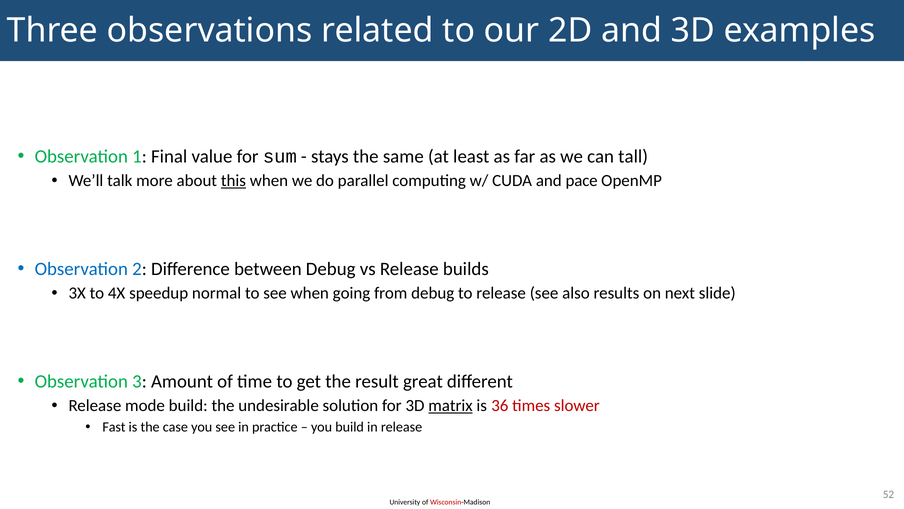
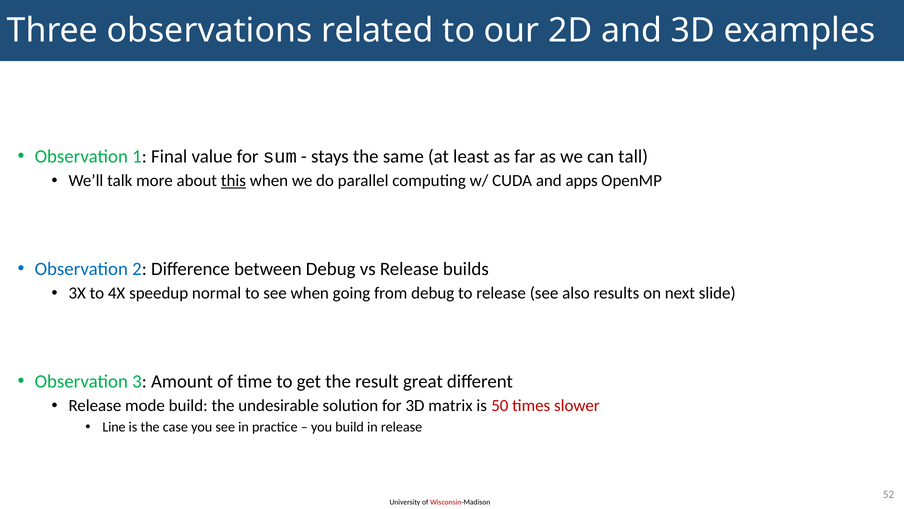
pace: pace -> apps
matrix underline: present -> none
36: 36 -> 50
Fast: Fast -> Line
